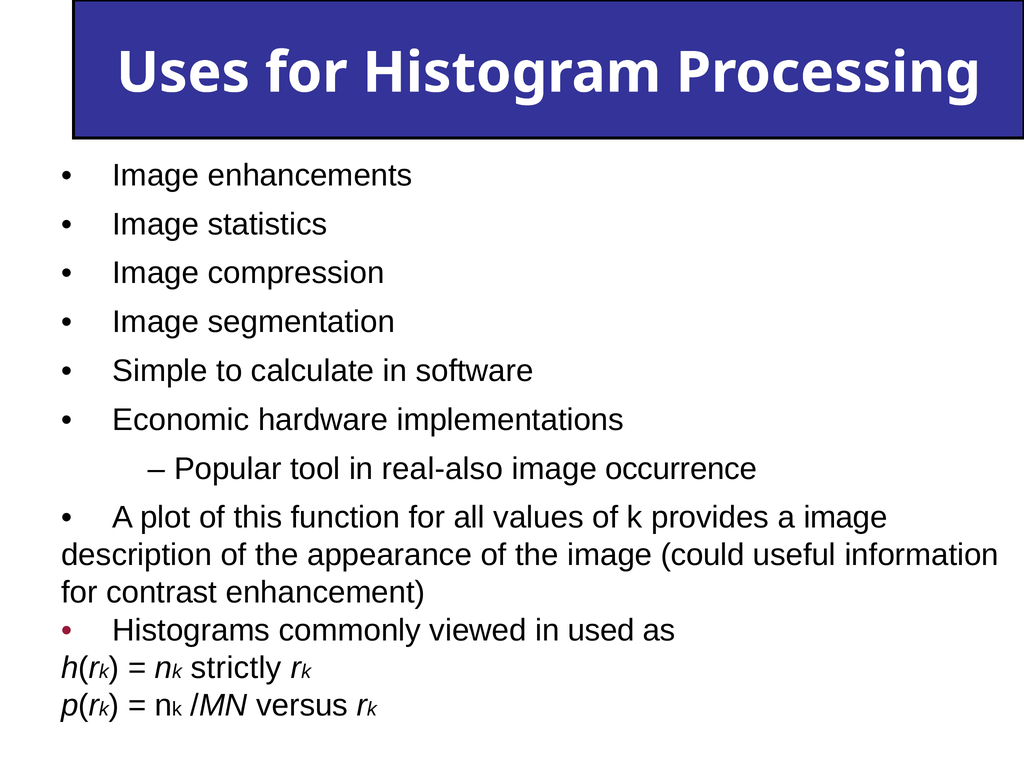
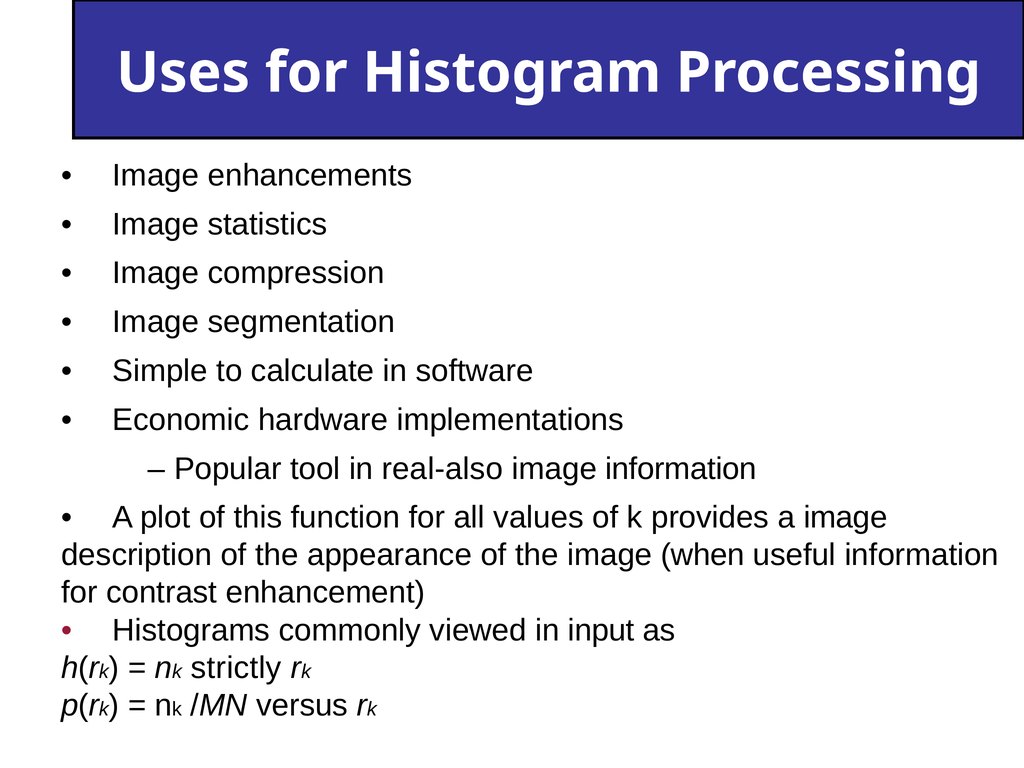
image occurrence: occurrence -> information
could: could -> when
used: used -> input
